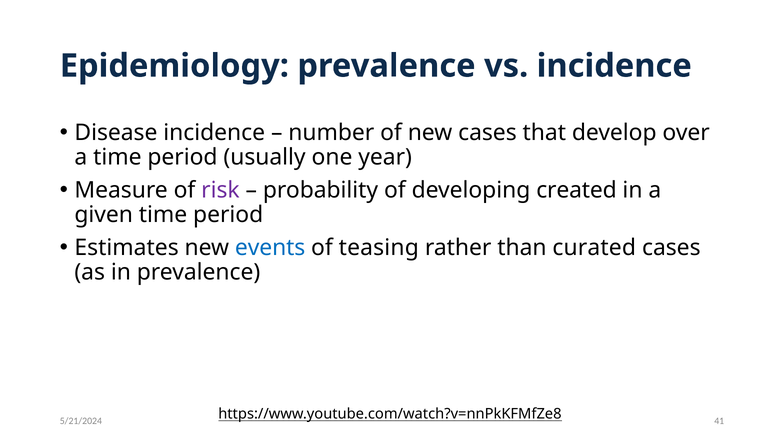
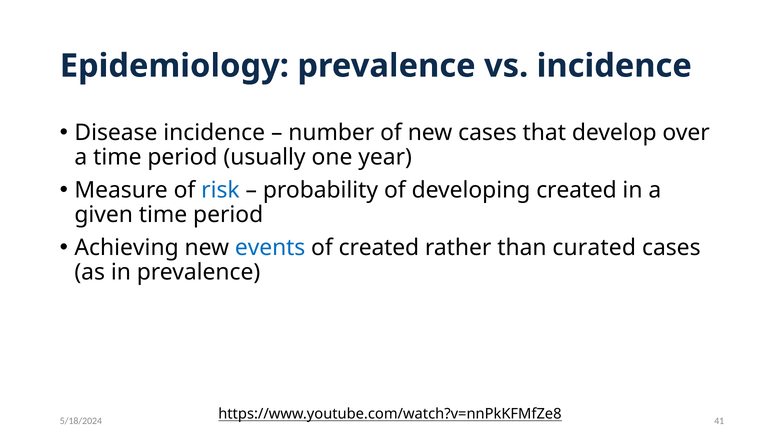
risk colour: purple -> blue
Estimates: Estimates -> Achieving
of teasing: teasing -> created
5/21/2024: 5/21/2024 -> 5/18/2024
